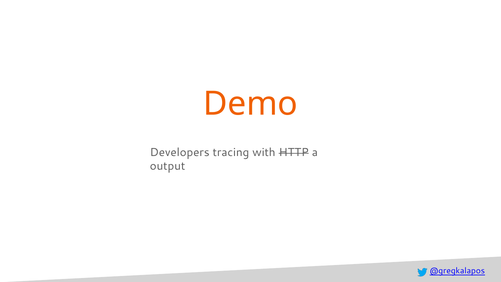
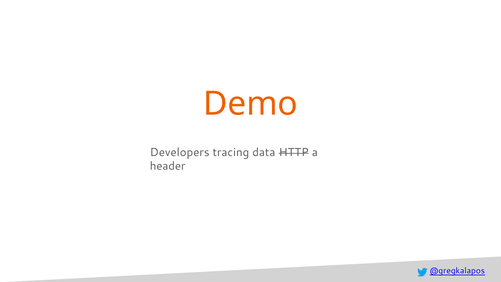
with: with -> data
output: output -> header
